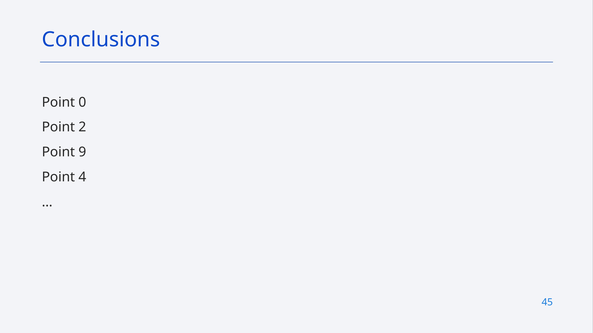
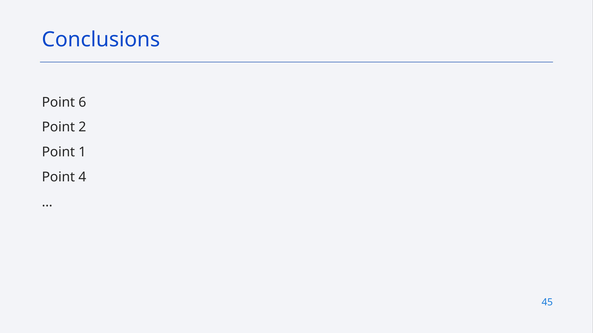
0: 0 -> 6
9: 9 -> 1
